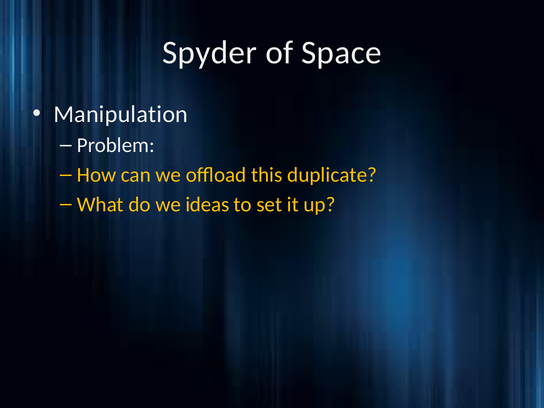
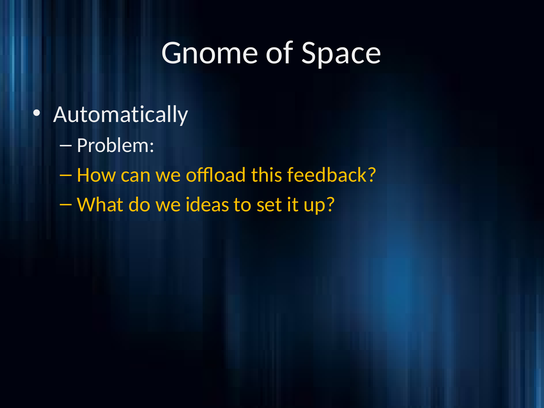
Spyder: Spyder -> Gnome
Manipulation: Manipulation -> Automatically
duplicate: duplicate -> feedback
